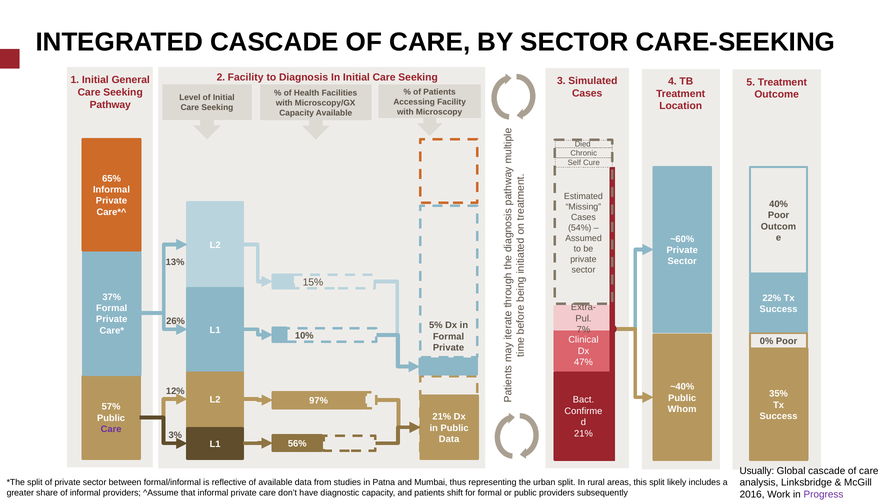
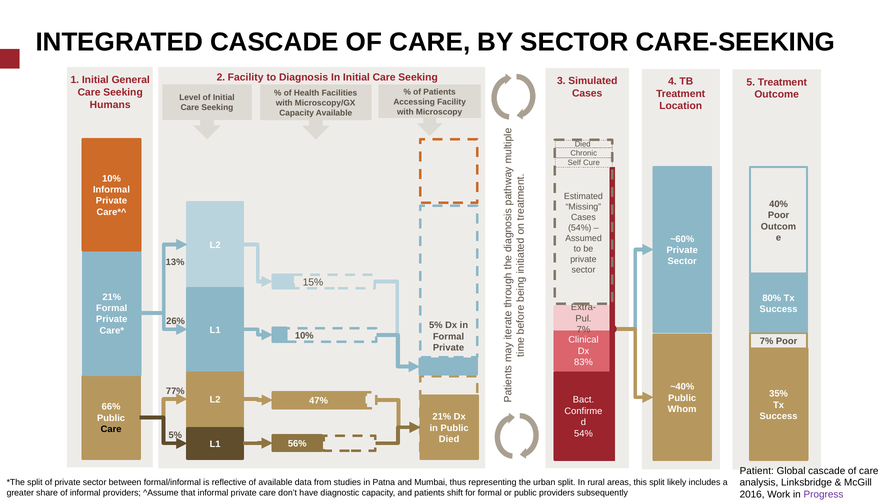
Pathway: Pathway -> Humans
65% at (111, 179): 65% -> 10%
37% at (112, 297): 37% -> 21%
22%: 22% -> 80%
0% at (767, 341): 0% -> 7%
47%: 47% -> 83%
12%: 12% -> 77%
97%: 97% -> 47%
57%: 57% -> 66%
Care at (111, 430) colour: purple -> black
21% at (583, 434): 21% -> 54%
3% at (175, 435): 3% -> 5%
Data at (449, 439): Data -> Died
Usually: Usually -> Patient
